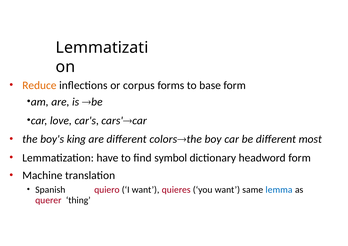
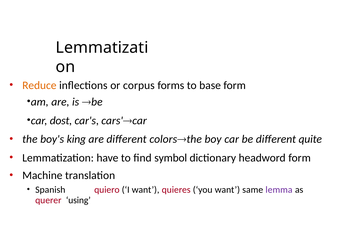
love: love -> dost
most: most -> quite
lemma colour: blue -> purple
thing: thing -> using
